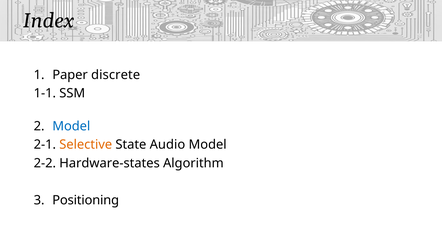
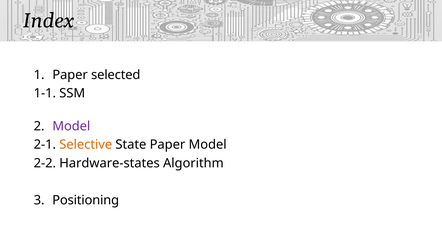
discrete: discrete -> selected
Model at (71, 126) colour: blue -> purple
State Audio: Audio -> Paper
